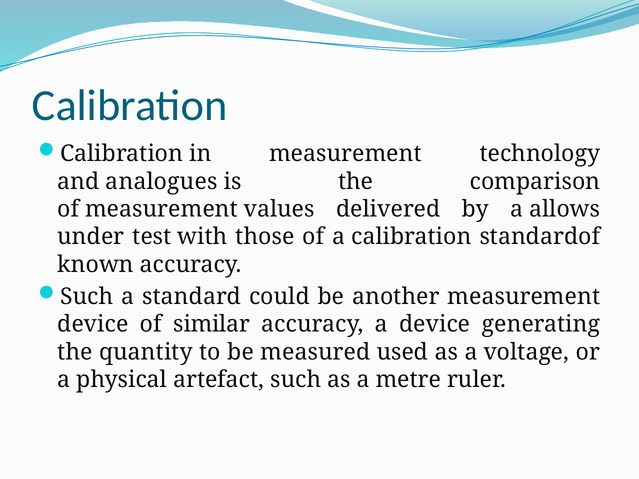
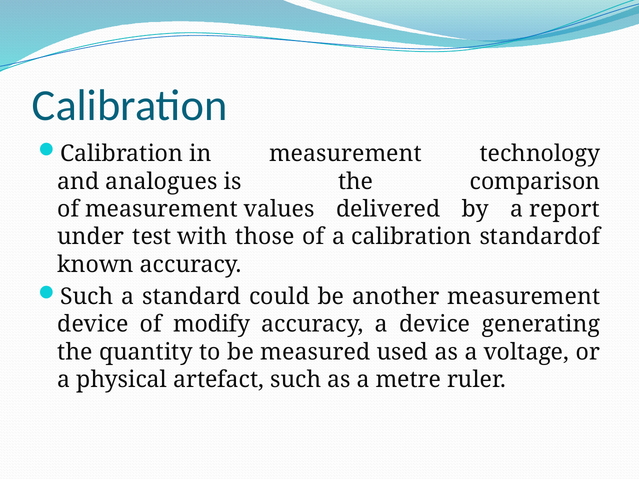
allows: allows -> report
similar: similar -> modify
